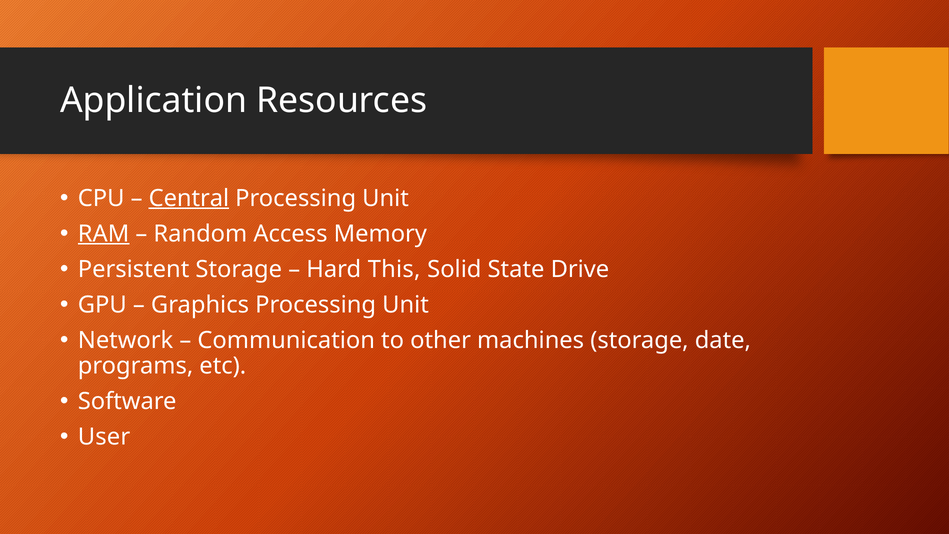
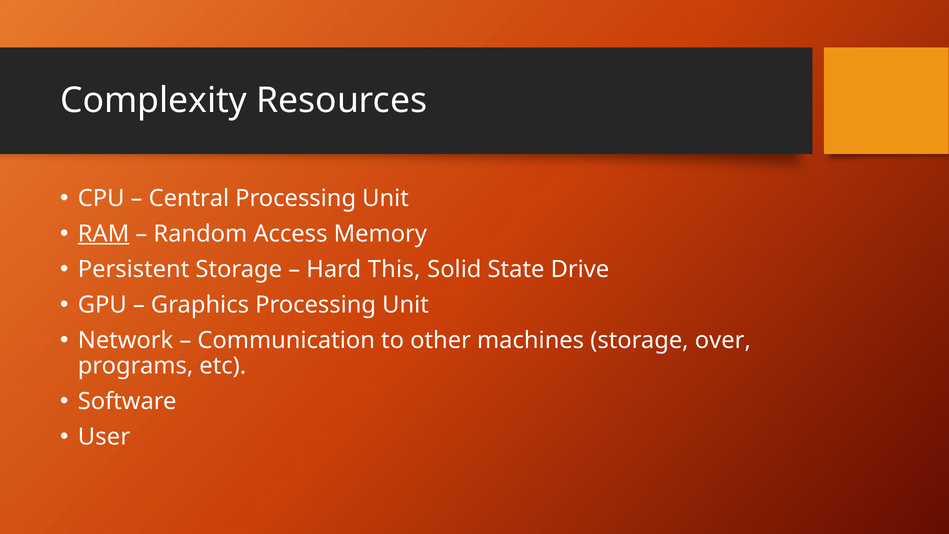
Application: Application -> Complexity
Central underline: present -> none
date: date -> over
